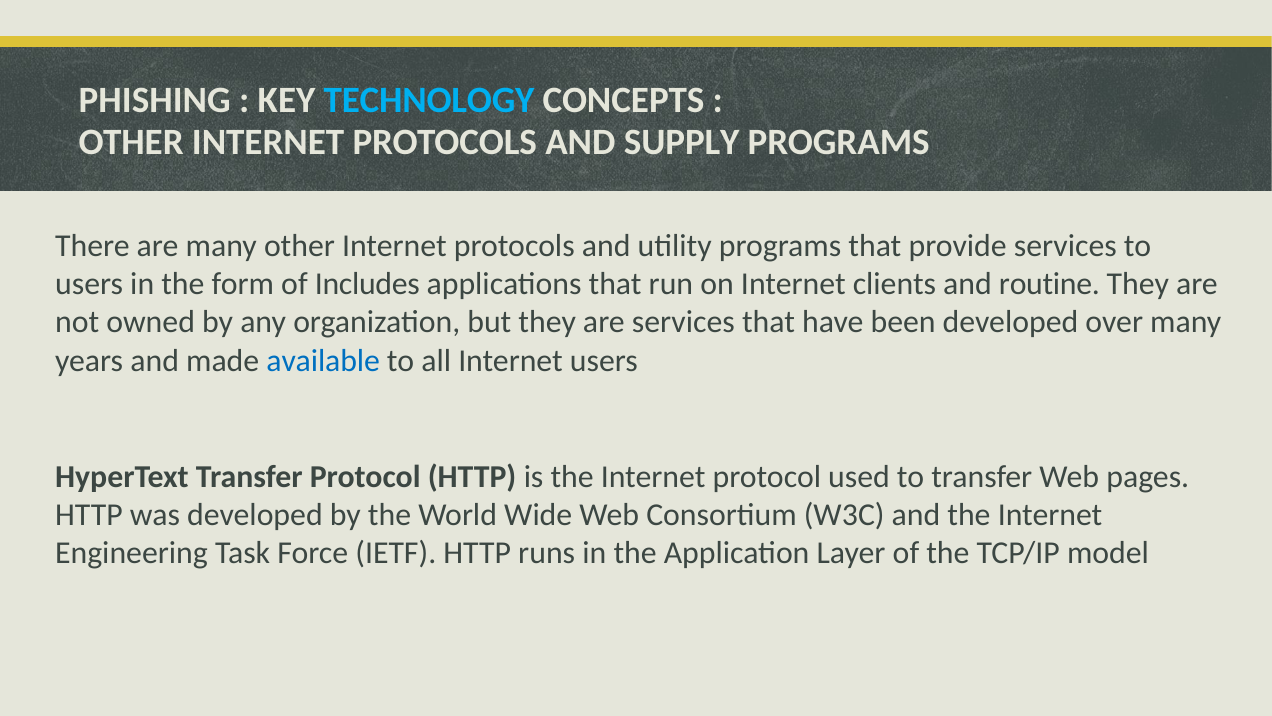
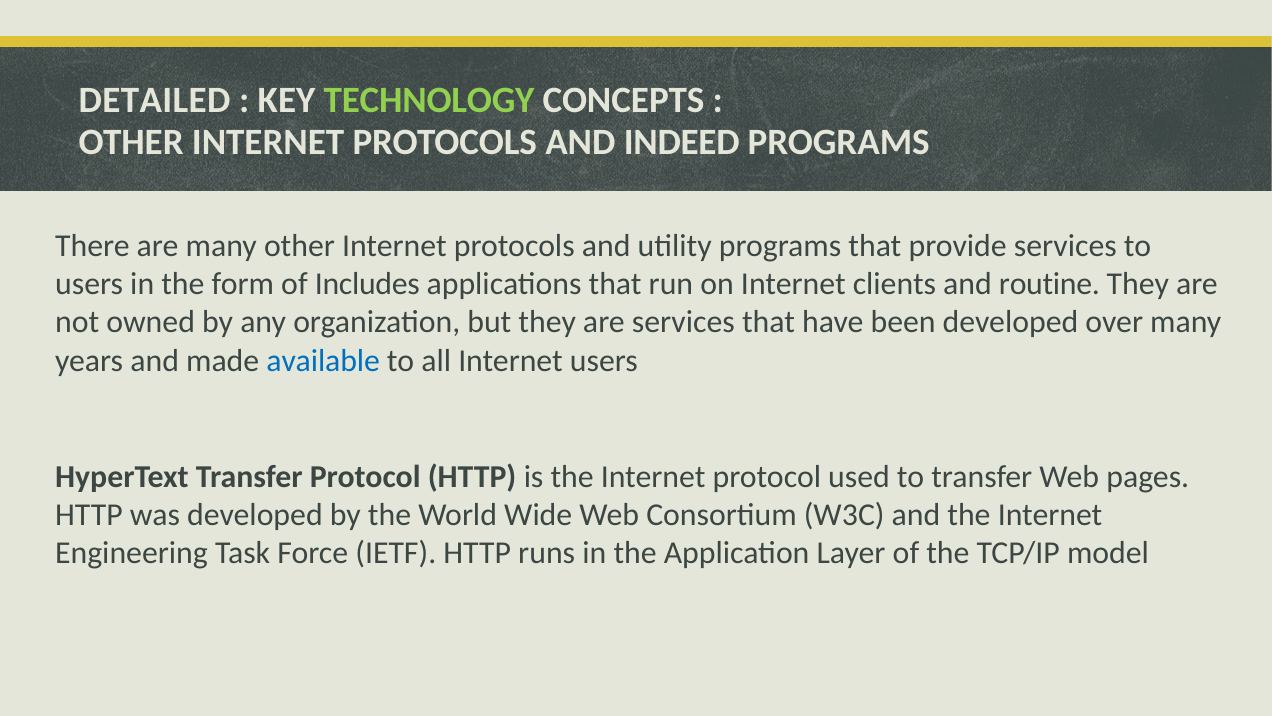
PHISHING: PHISHING -> DETAILED
TECHNOLOGY colour: light blue -> light green
SUPPLY: SUPPLY -> INDEED
